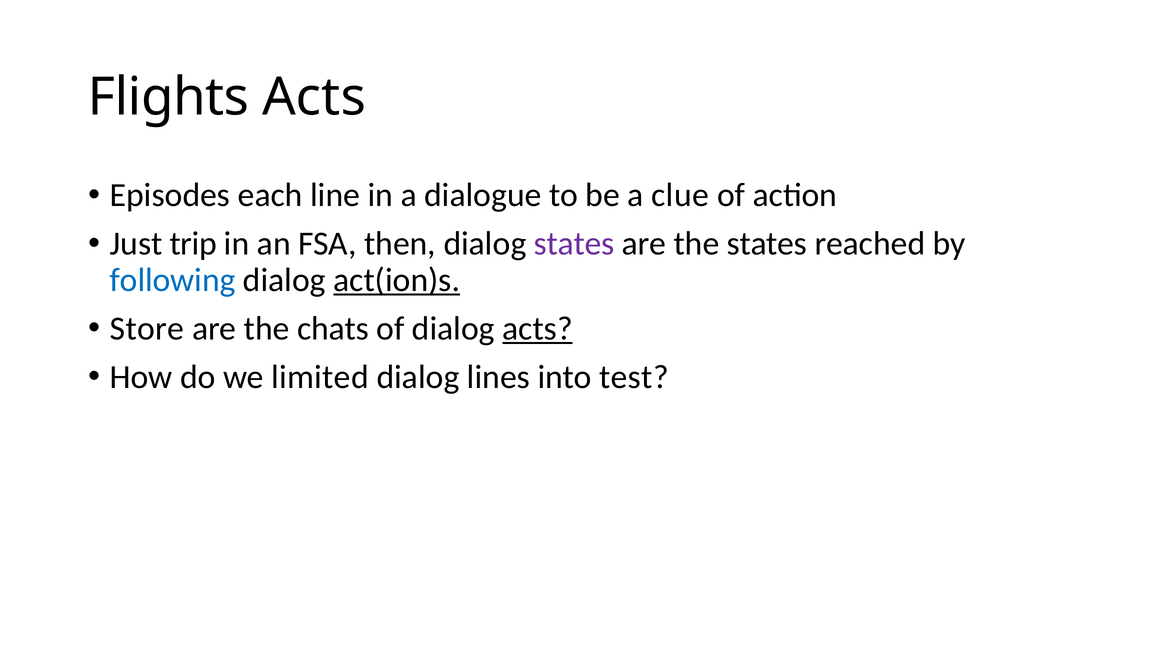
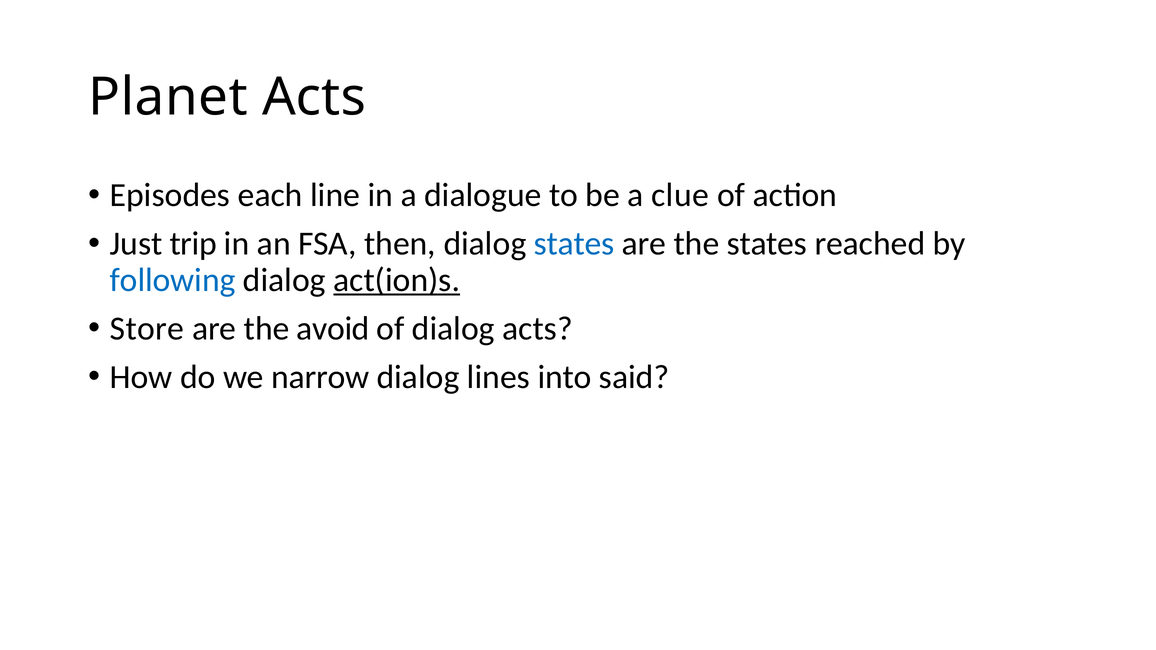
Flights: Flights -> Planet
states at (574, 244) colour: purple -> blue
chats: chats -> avoid
acts at (538, 329) underline: present -> none
limited: limited -> narrow
test: test -> said
